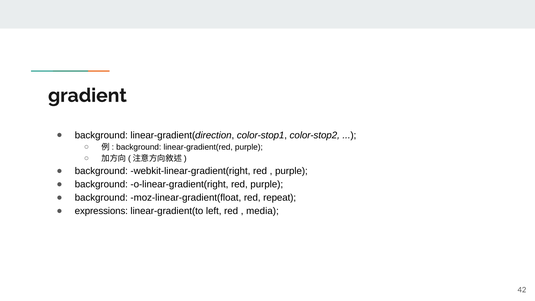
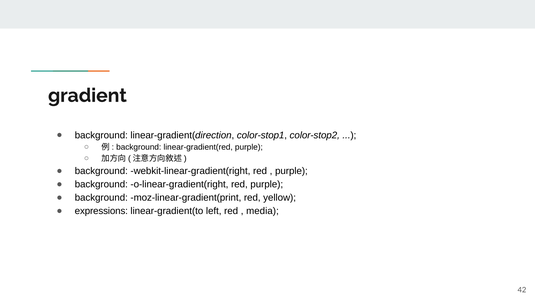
moz-linear-gradient(float: moz-linear-gradient(float -> moz-linear-gradient(print
repeat: repeat -> yellow
